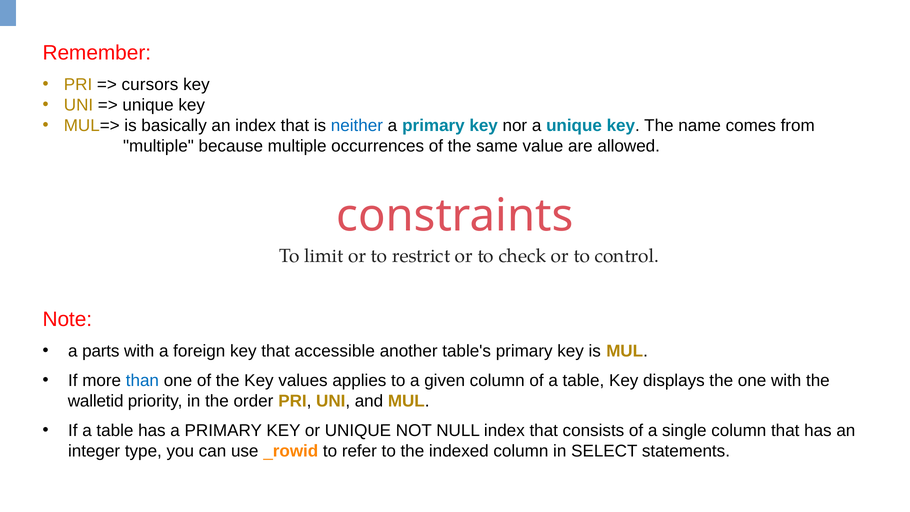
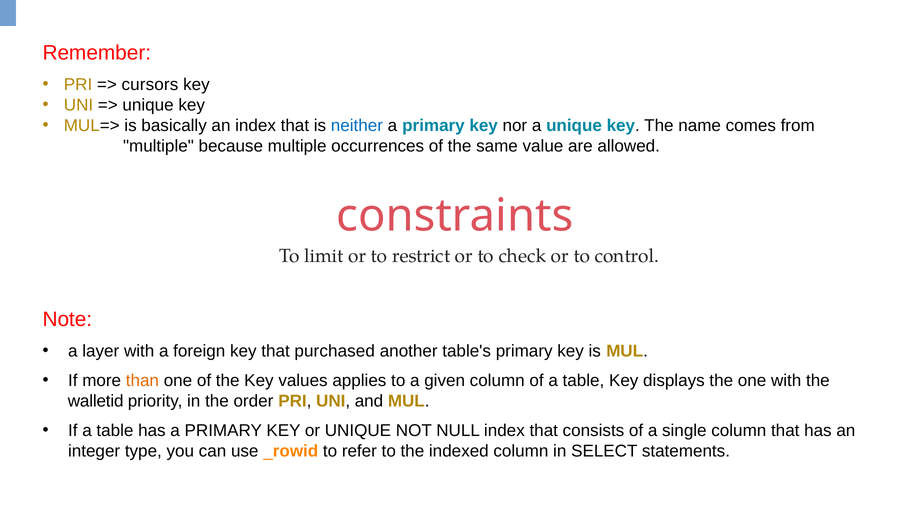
parts: parts -> layer
accessible: accessible -> purchased
than colour: blue -> orange
